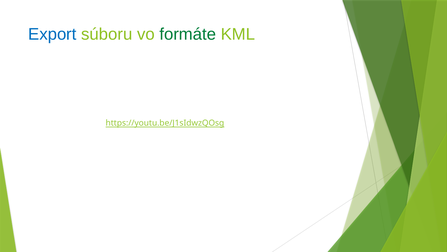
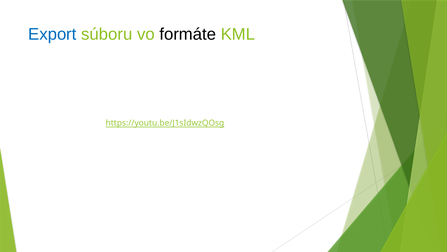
formáte colour: green -> black
